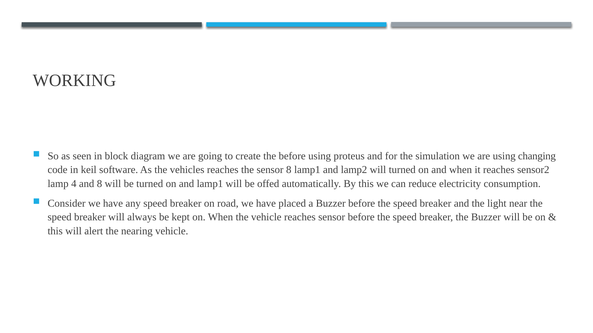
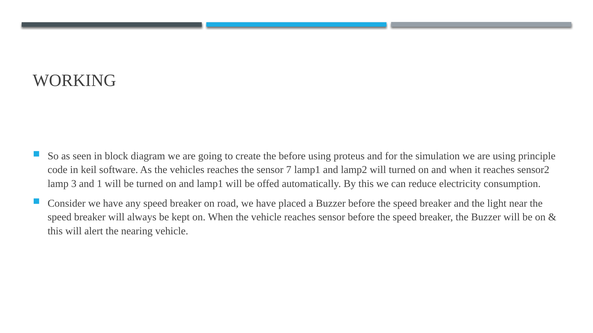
changing: changing -> principle
sensor 8: 8 -> 7
4: 4 -> 3
and 8: 8 -> 1
